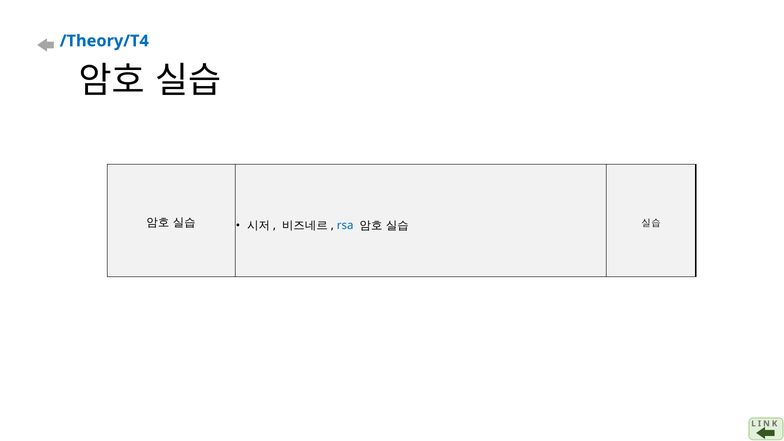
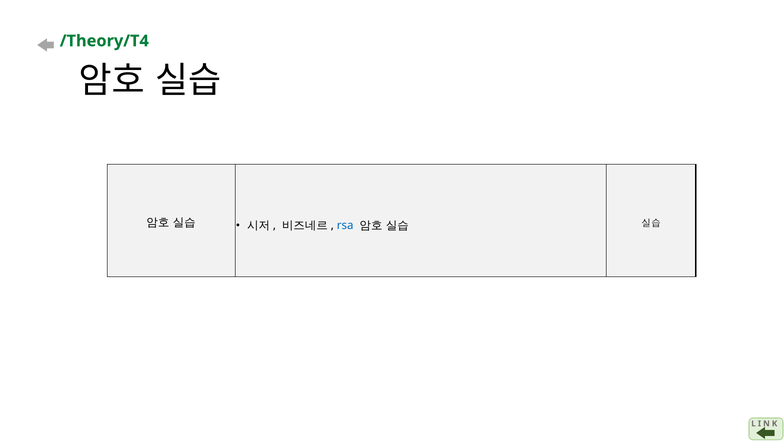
/Theory/T4 colour: blue -> green
